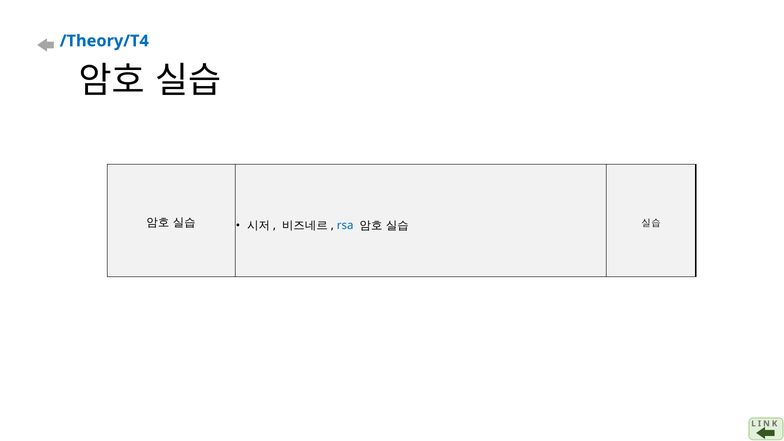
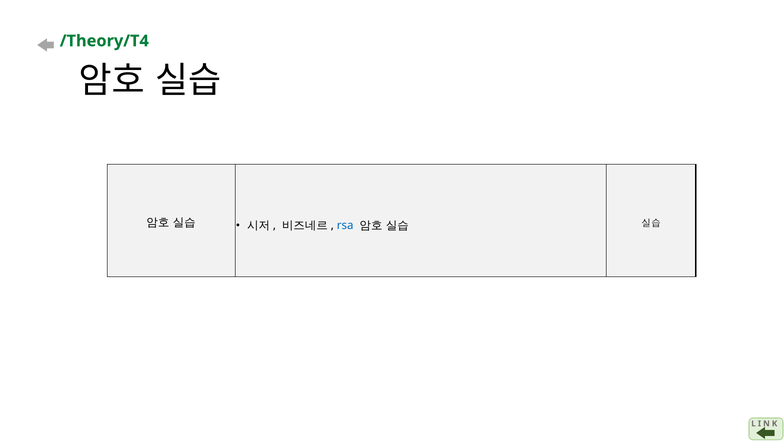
/Theory/T4 colour: blue -> green
